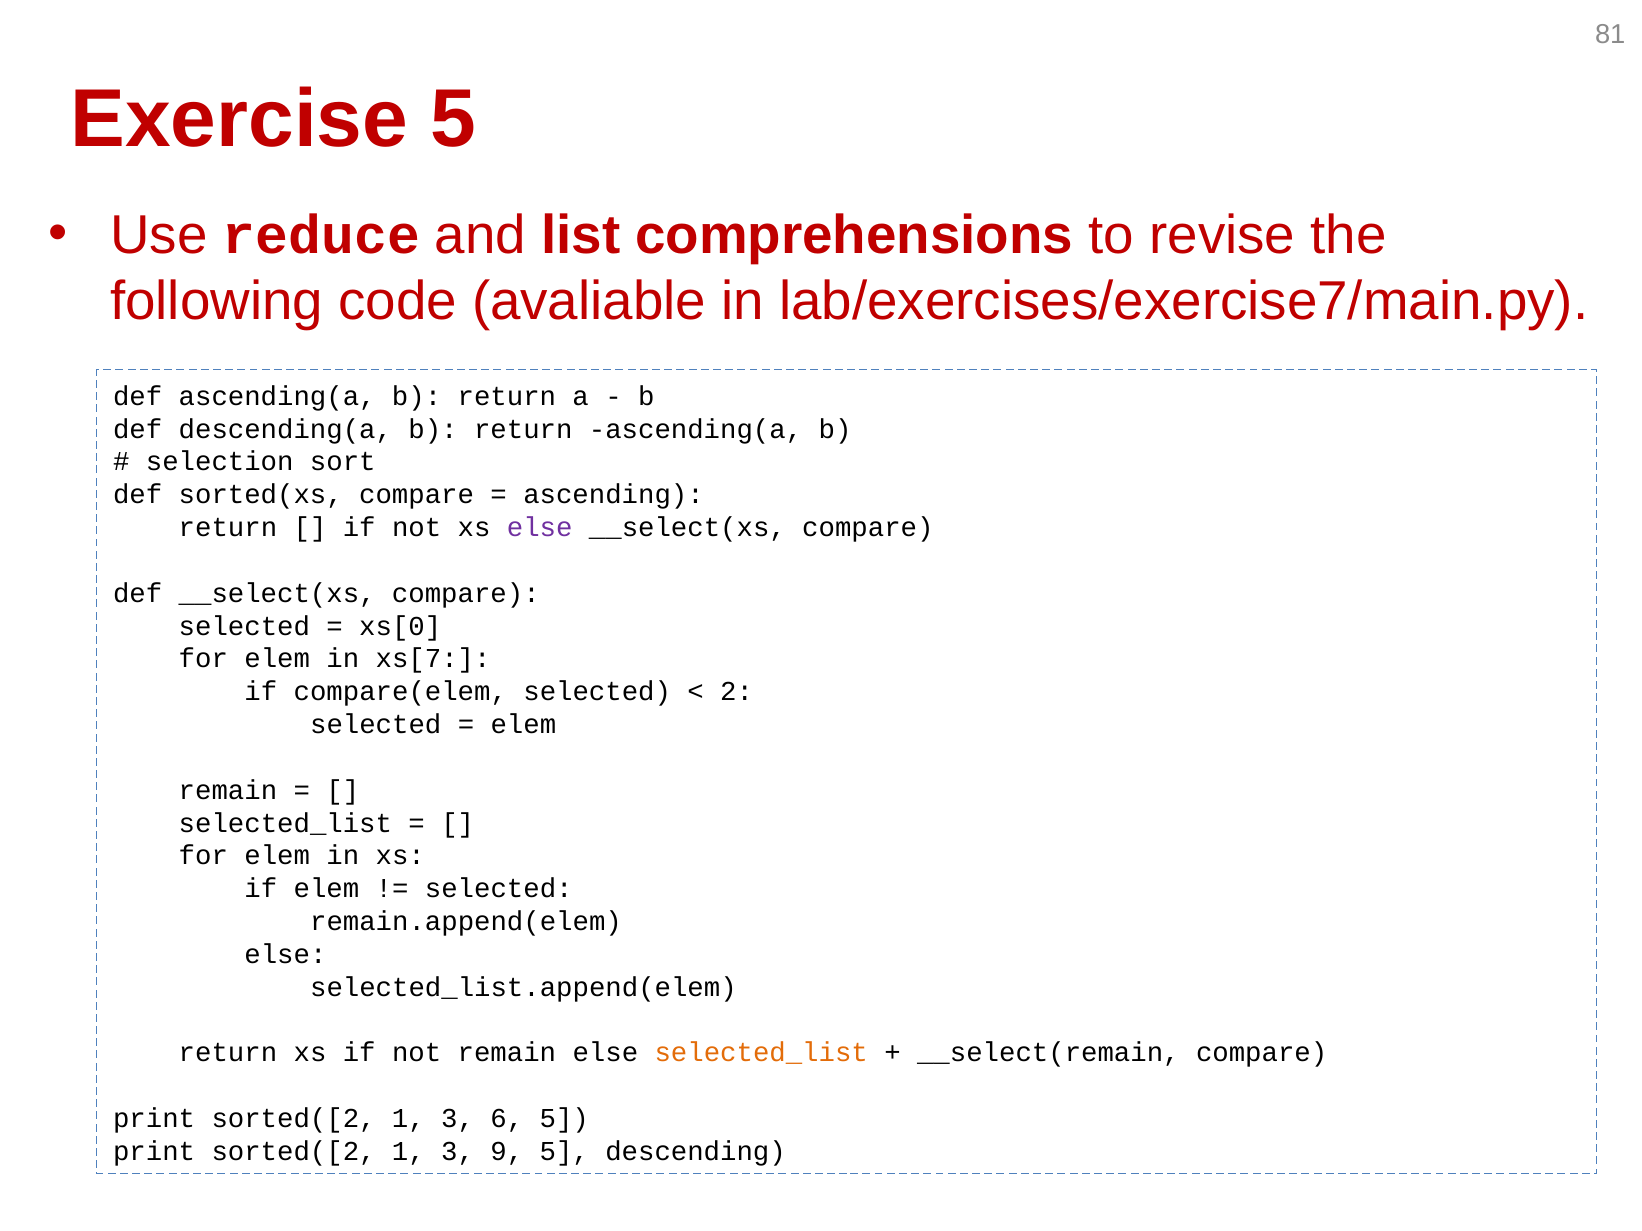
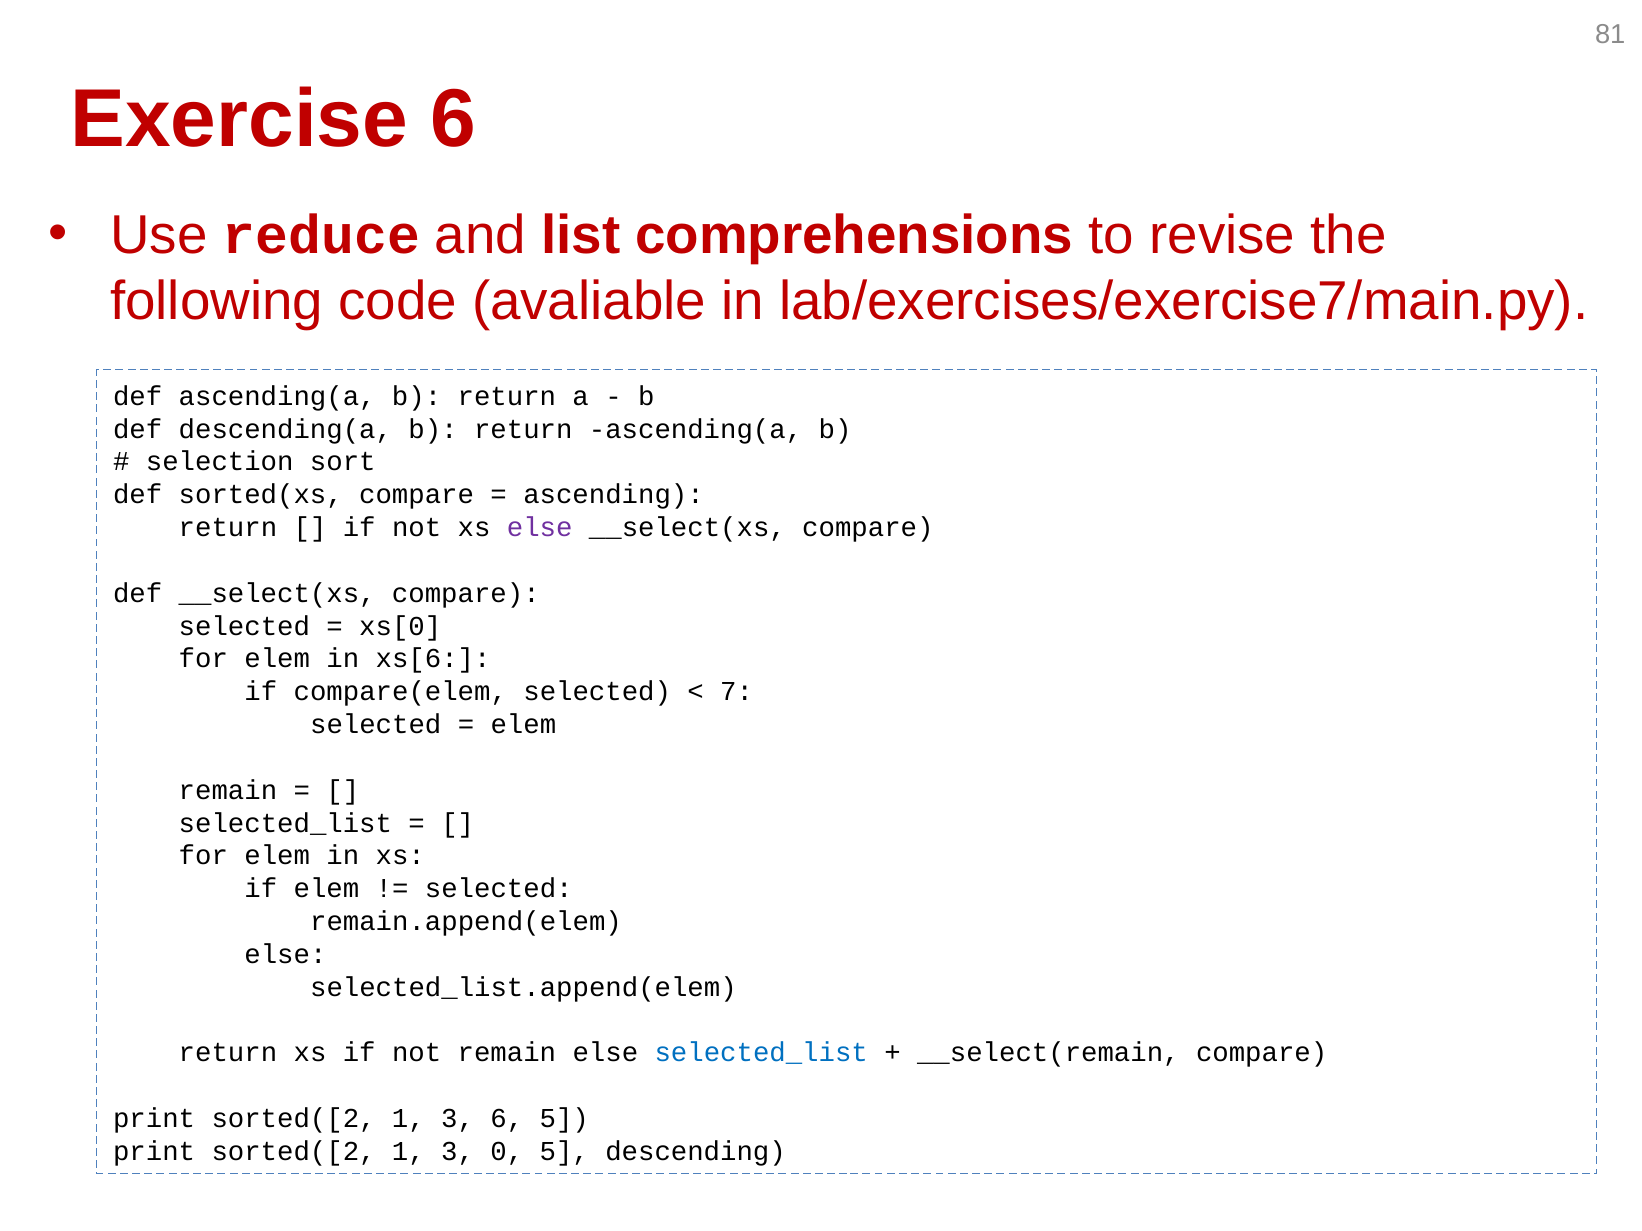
Exercise 5: 5 -> 6
xs[7: xs[7 -> xs[6
2: 2 -> 7
selected_list at (761, 1053) colour: orange -> blue
9: 9 -> 0
